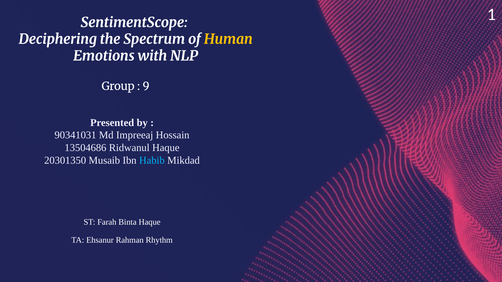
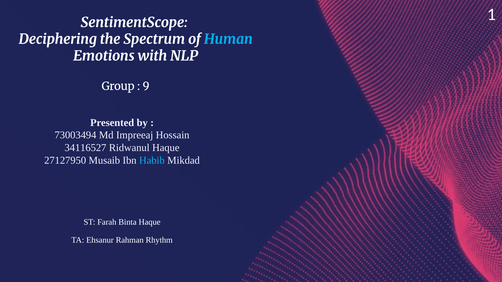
Human colour: yellow -> light blue
90341031: 90341031 -> 73003494
13504686: 13504686 -> 34116527
20301350: 20301350 -> 27127950
